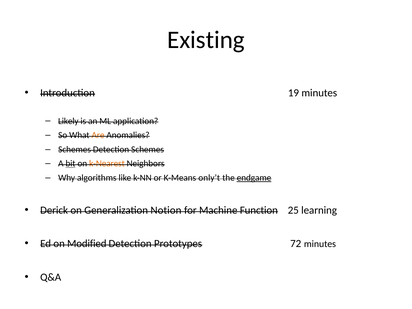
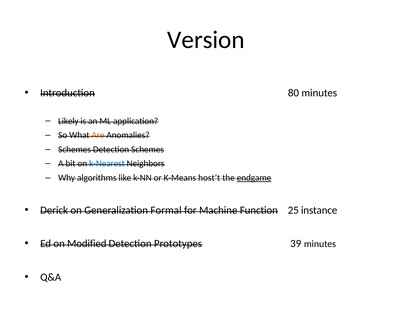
Existing: Existing -> Version
19: 19 -> 80
bit underline: present -> none
k-Nearest colour: orange -> blue
only’t: only’t -> host’t
Notion: Notion -> Formal
learning: learning -> instance
72: 72 -> 39
